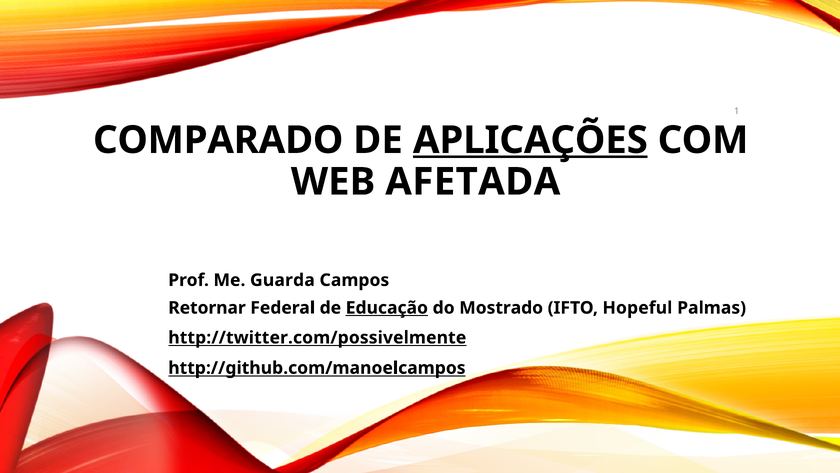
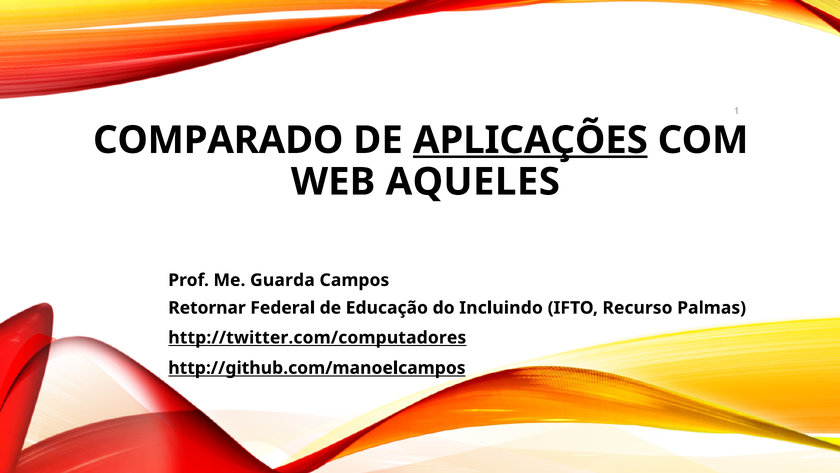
AFETADA: AFETADA -> AQUELES
Educação underline: present -> none
Mostrado: Mostrado -> Incluindo
Hopeful: Hopeful -> Recurso
http://twitter.com/possivelmente: http://twitter.com/possivelmente -> http://twitter.com/computadores
